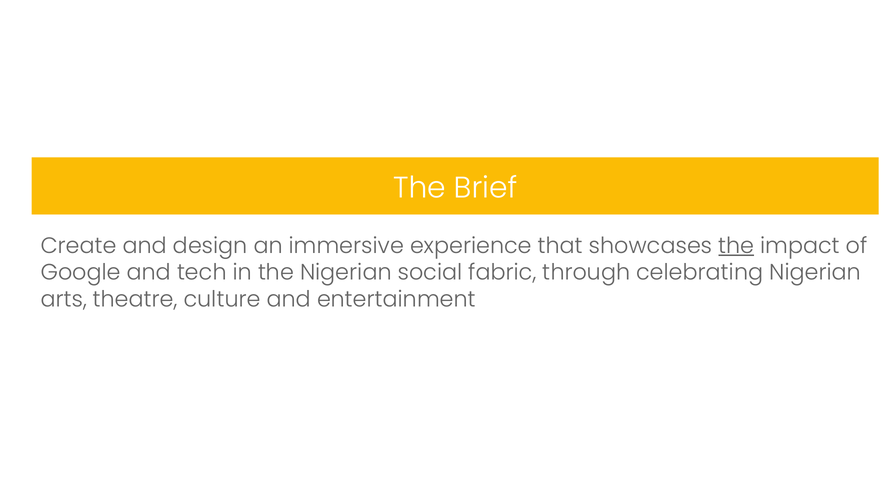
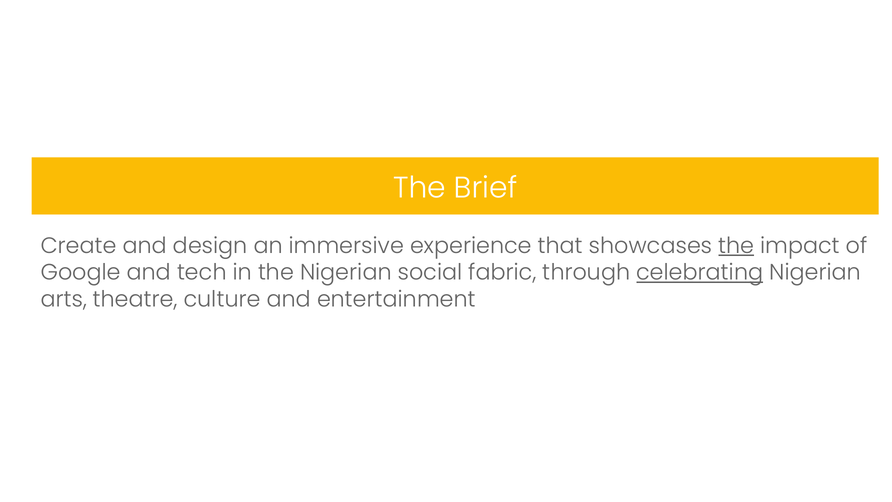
celebrating underline: none -> present
